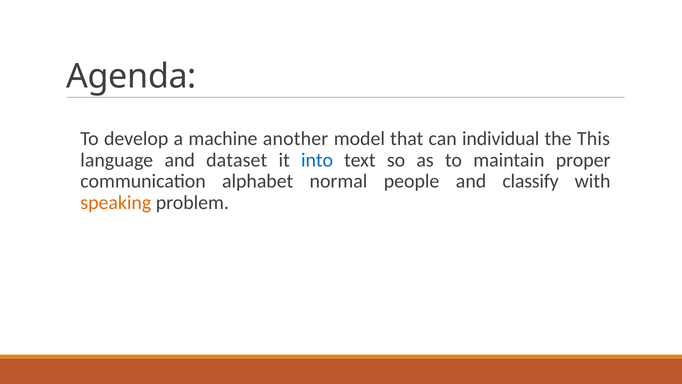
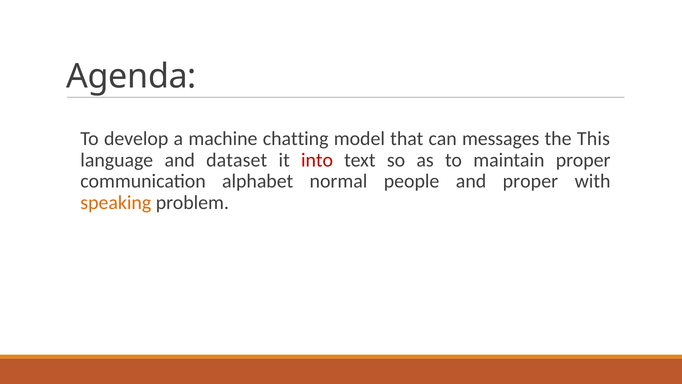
another: another -> chatting
individual: individual -> messages
into colour: blue -> red
and classify: classify -> proper
